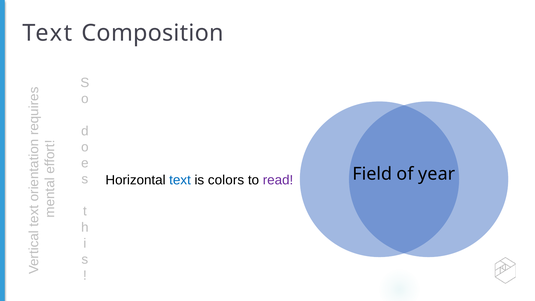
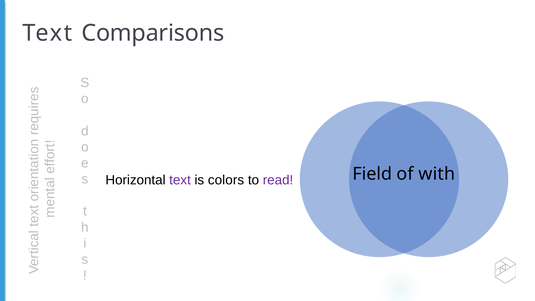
Composition: Composition -> Comparisons
text at (180, 180) colour: blue -> purple
year: year -> with
